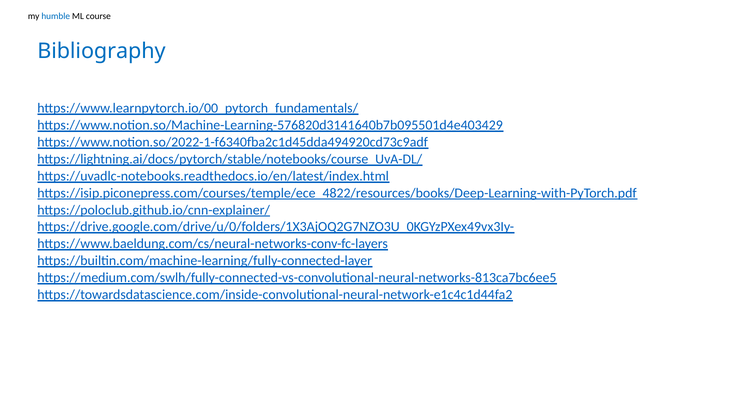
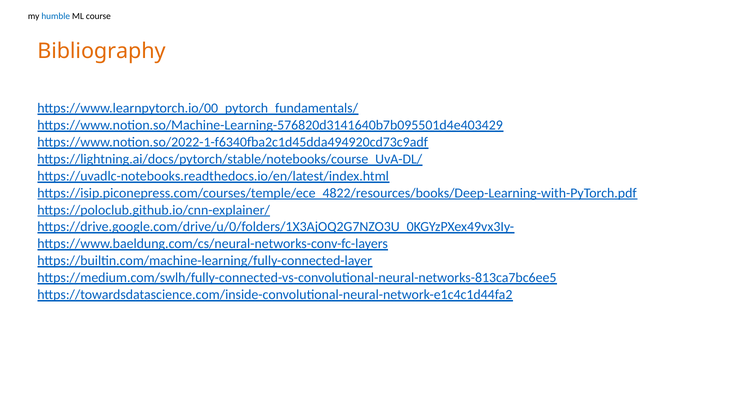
Bibliography colour: blue -> orange
